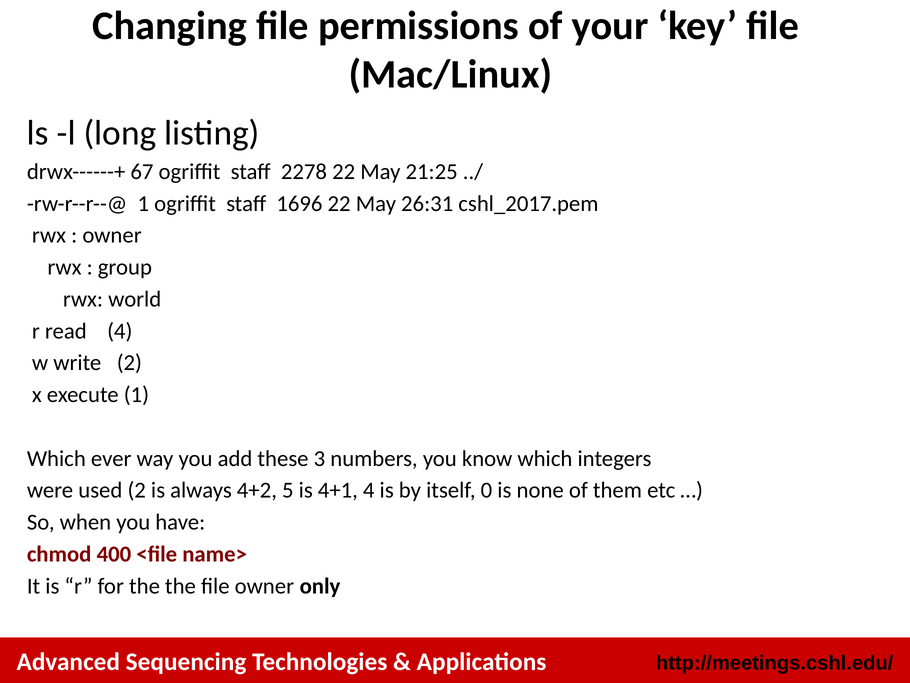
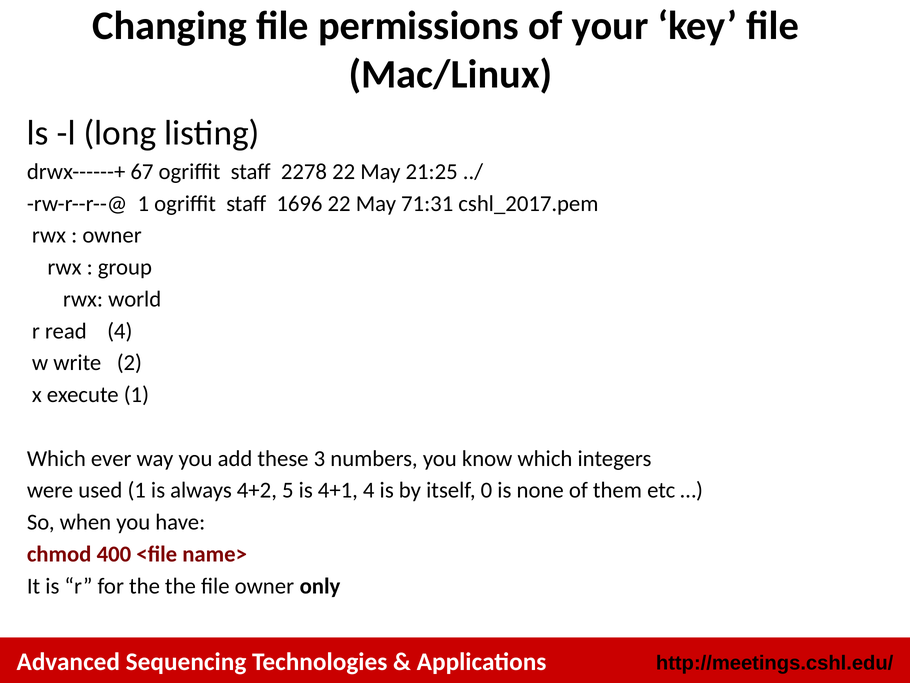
26:31: 26:31 -> 71:31
used 2: 2 -> 1
